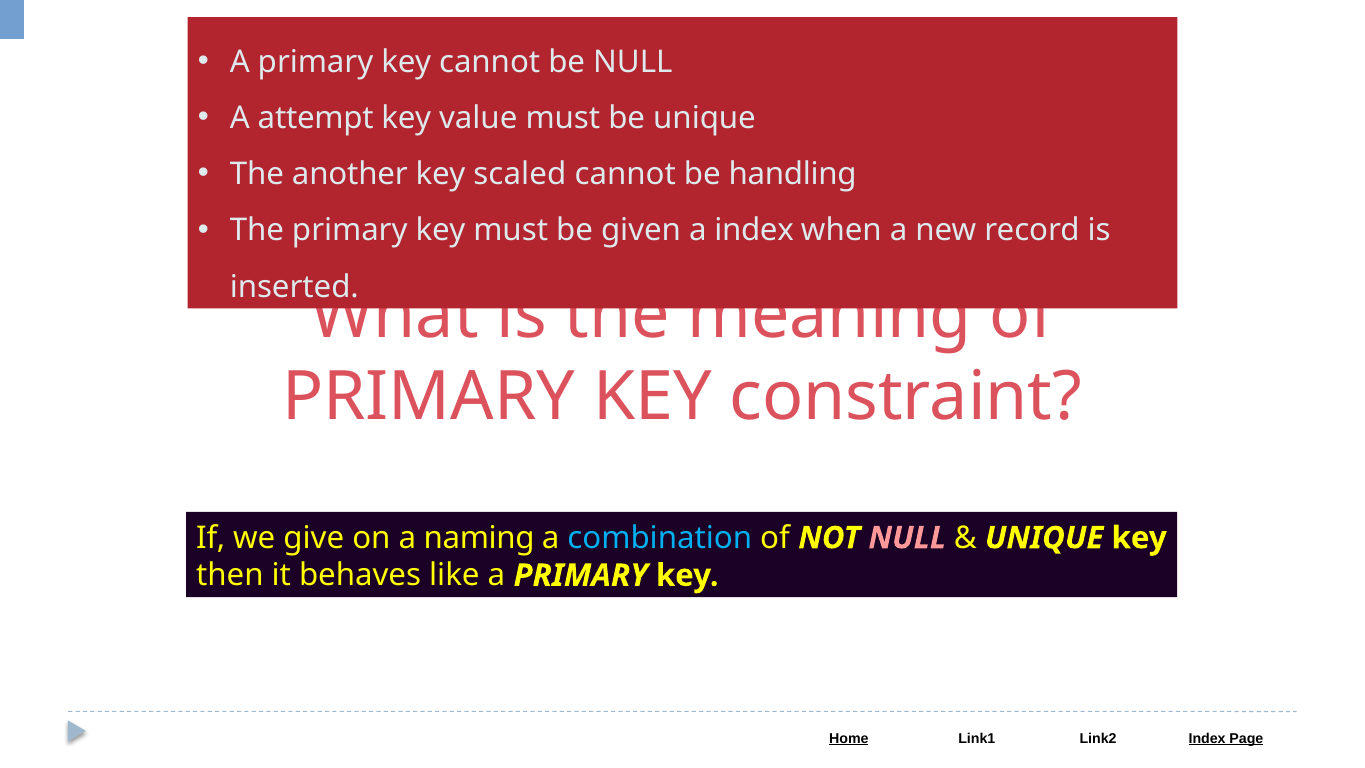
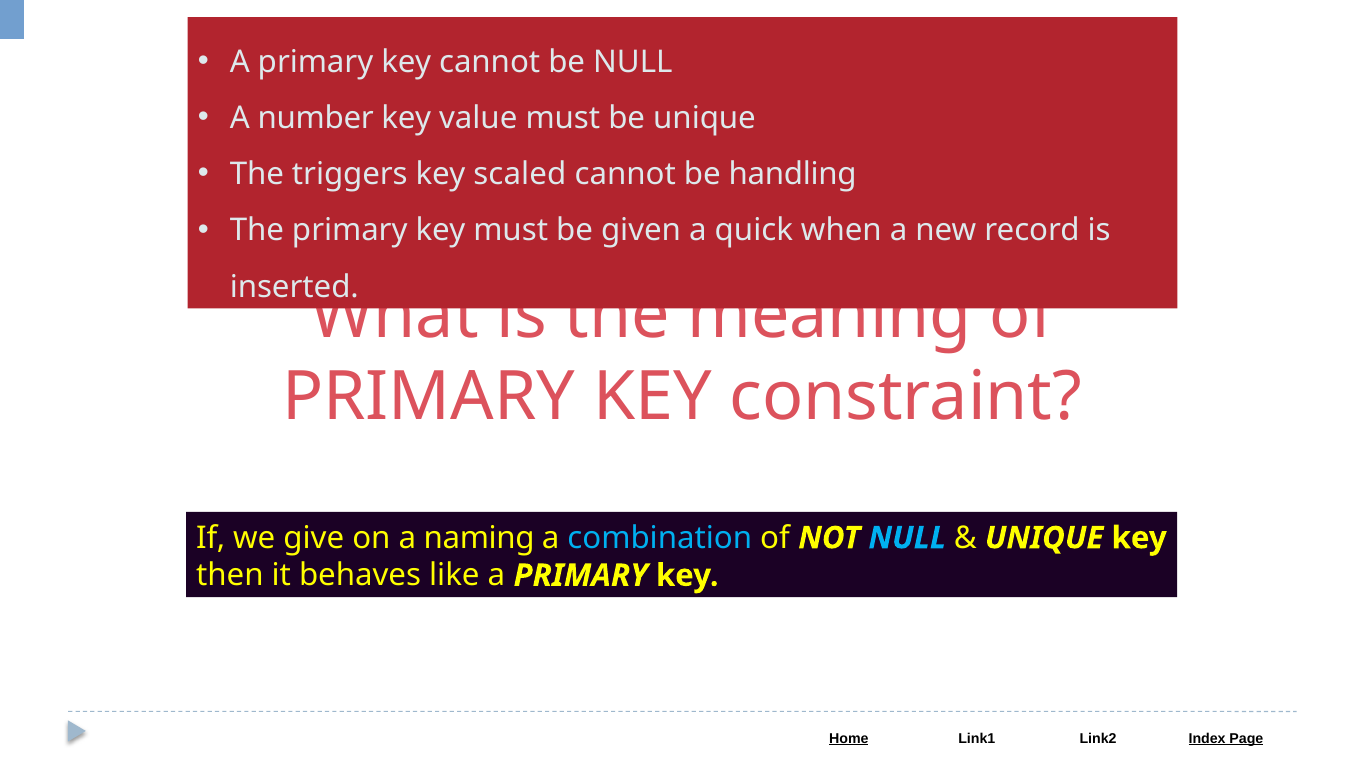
attempt: attempt -> number
another: another -> triggers
a index: index -> quick
NULL at (907, 538) colour: pink -> light blue
